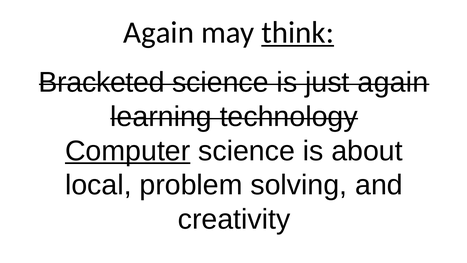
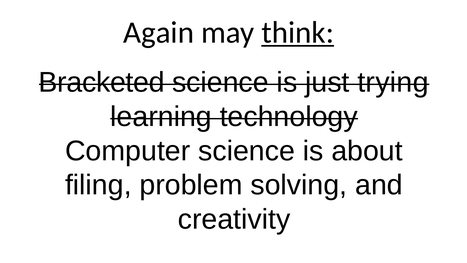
just again: again -> trying
Computer underline: present -> none
local: local -> filing
